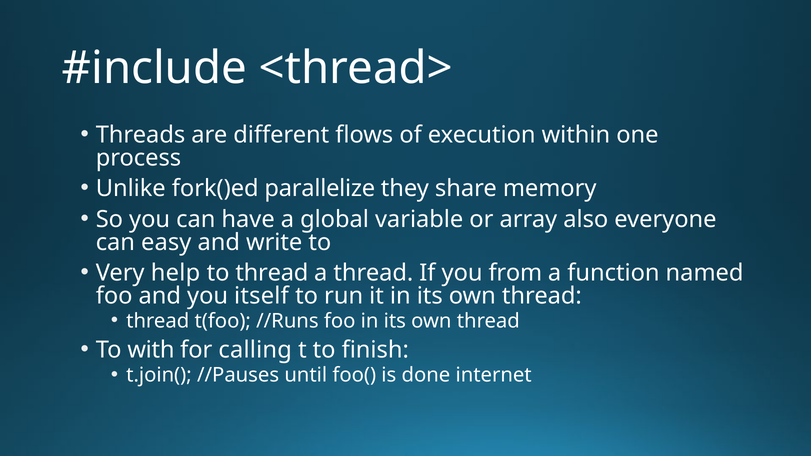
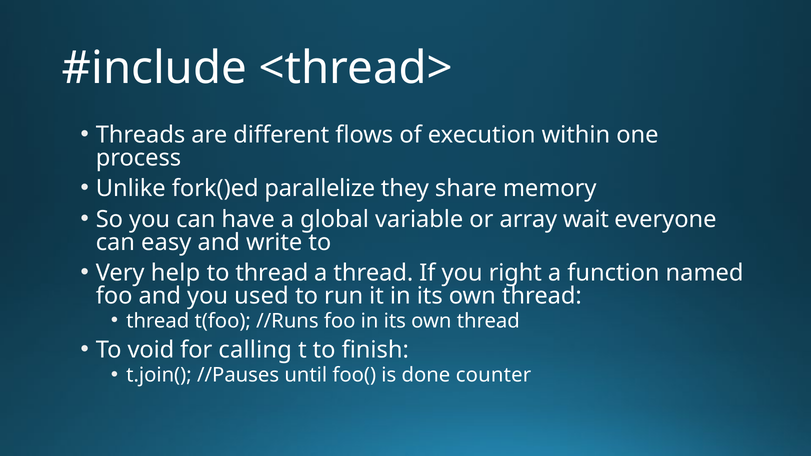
also: also -> wait
from: from -> right
itself: itself -> used
with: with -> void
internet: internet -> counter
